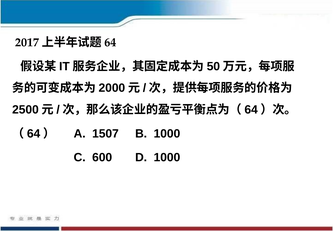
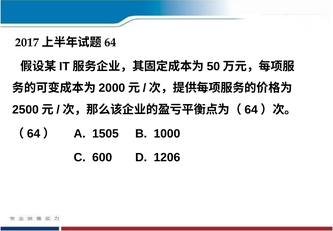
1507: 1507 -> 1505
D 1000: 1000 -> 1206
